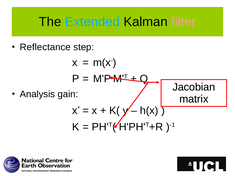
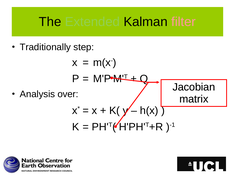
Extended colour: light blue -> light green
Reflectance: Reflectance -> Traditionally
gain: gain -> over
